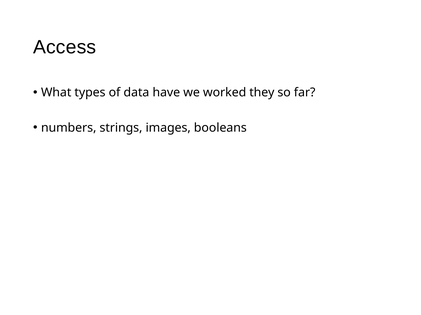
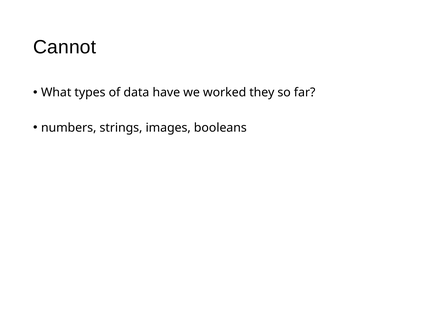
Access: Access -> Cannot
